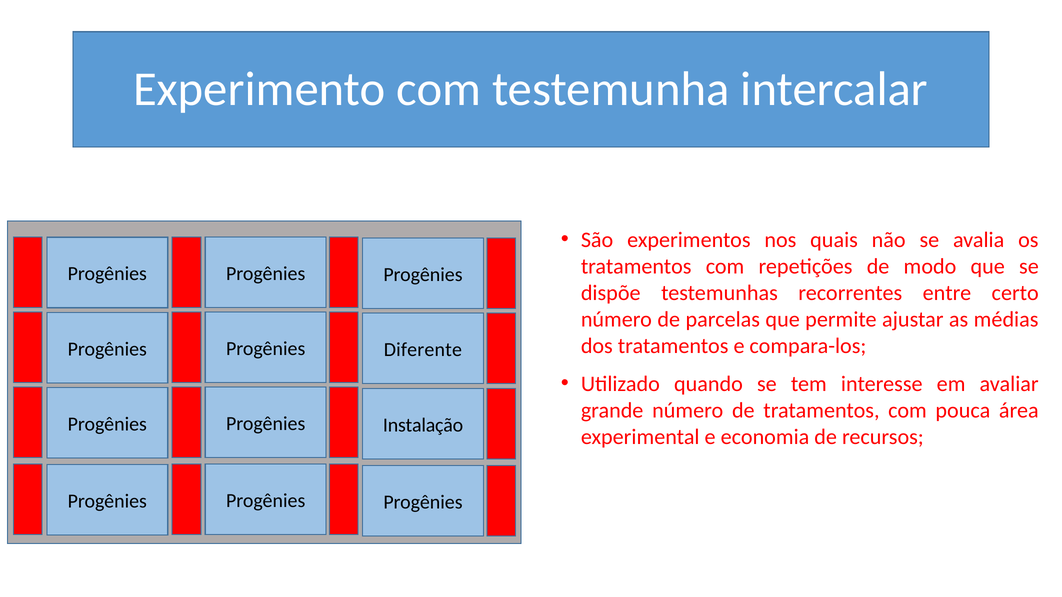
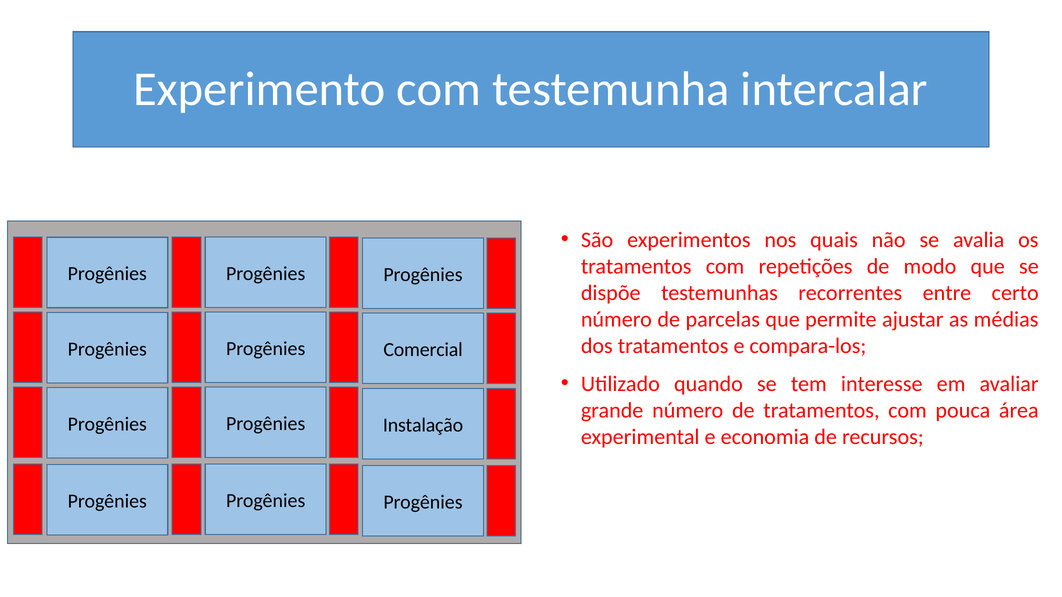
Diferente: Diferente -> Comercial
